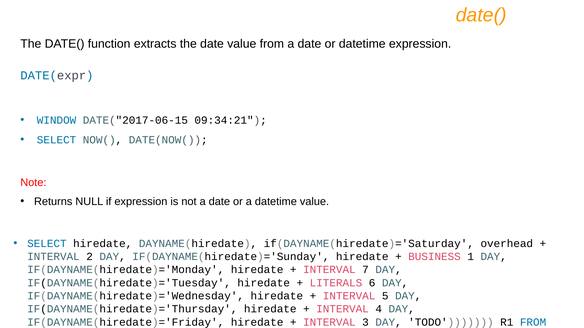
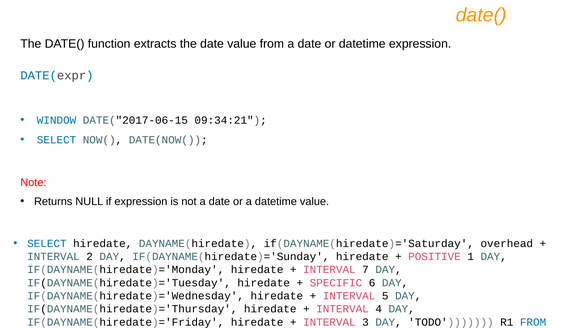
BUSINESS: BUSINESS -> POSITIVE
LITERALS: LITERALS -> SPECIFIC
